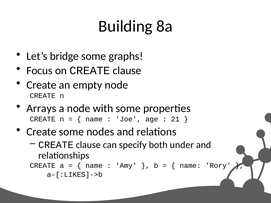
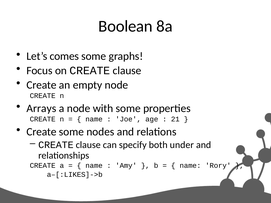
Building: Building -> Boolean
bridge: bridge -> comes
